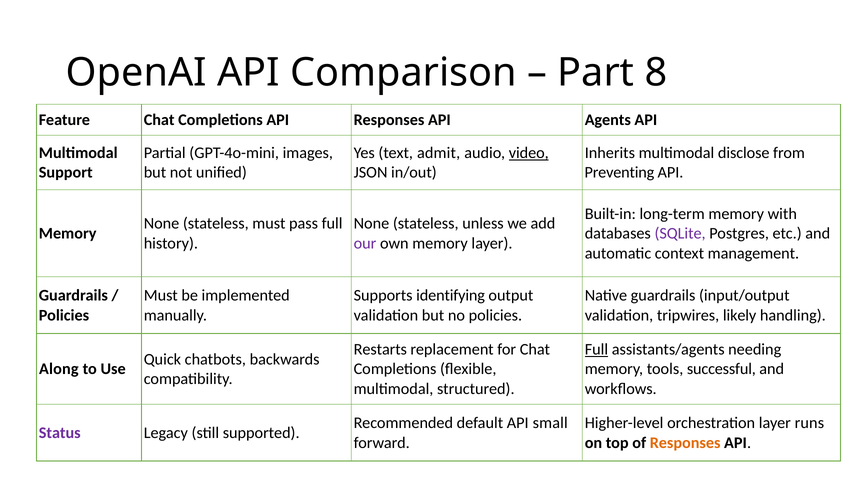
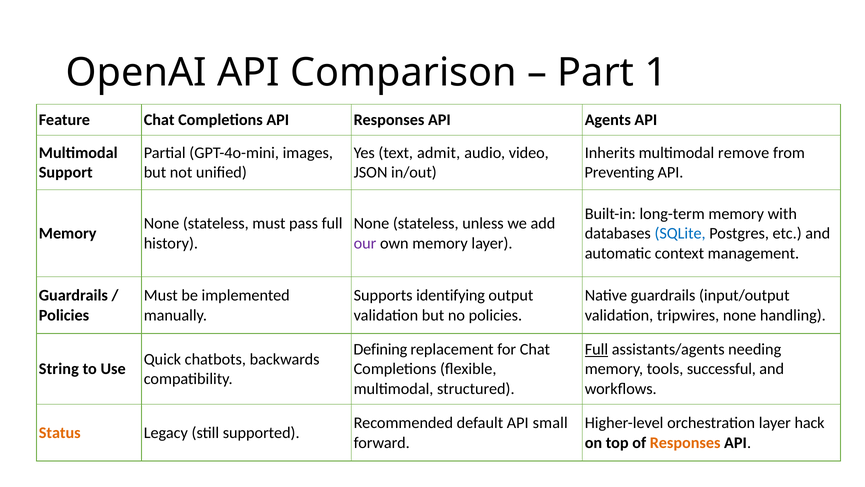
8: 8 -> 1
video underline: present -> none
disclose: disclose -> remove
SQLite colour: purple -> blue
tripwires likely: likely -> none
Restarts: Restarts -> Defining
Along: Along -> String
runs: runs -> hack
Status colour: purple -> orange
